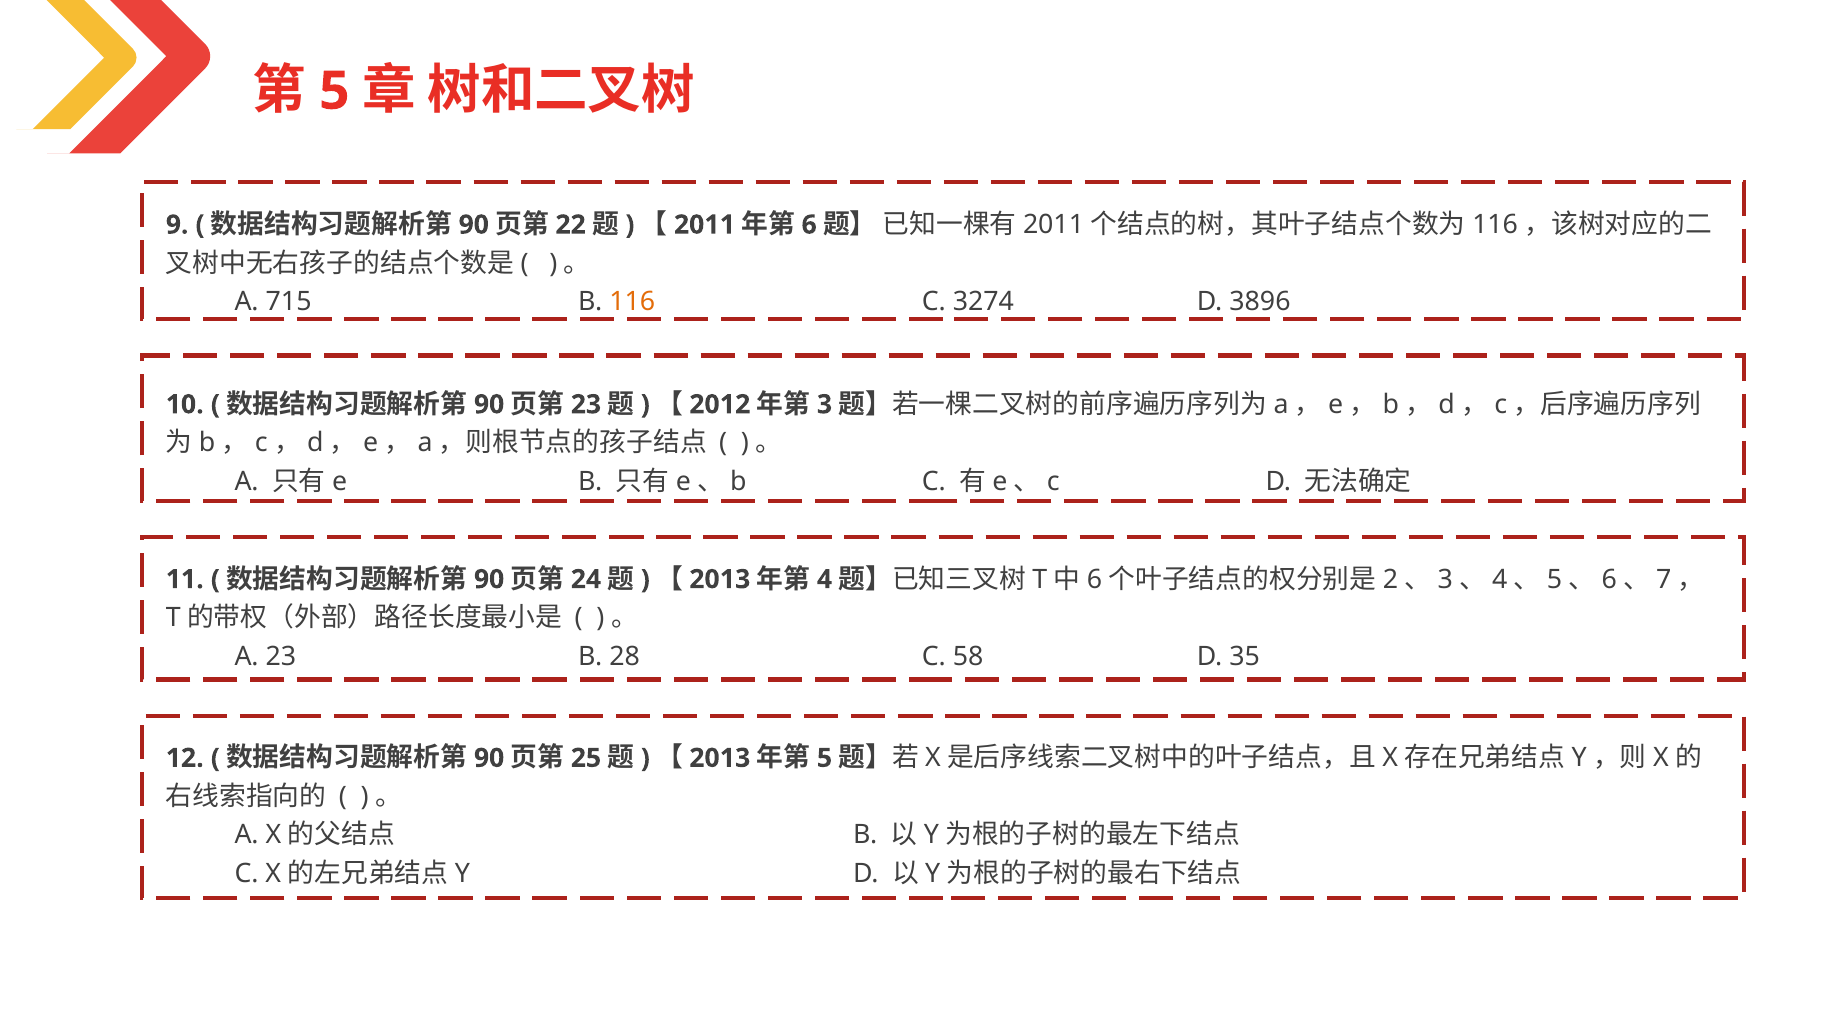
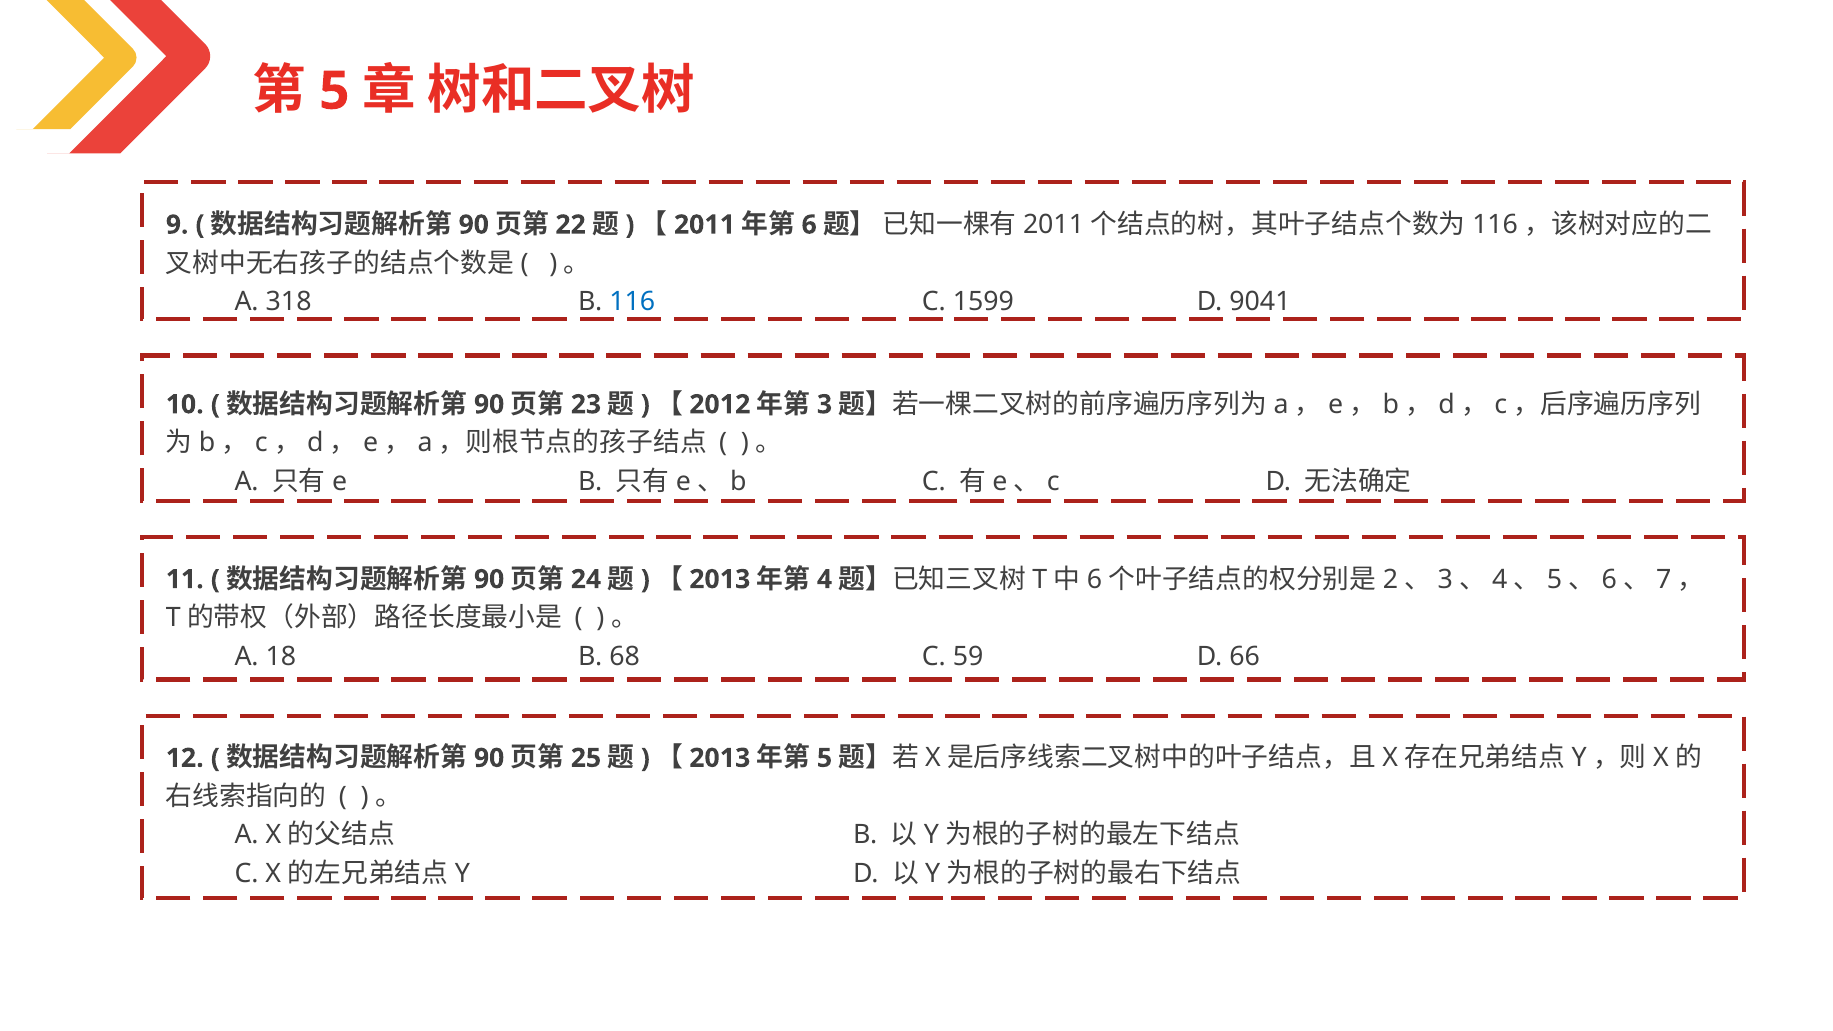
715: 715 -> 318
116 colour: orange -> blue
3274: 3274 -> 1599
3896: 3896 -> 9041
A 23: 23 -> 18
28: 28 -> 68
58: 58 -> 59
35: 35 -> 66
